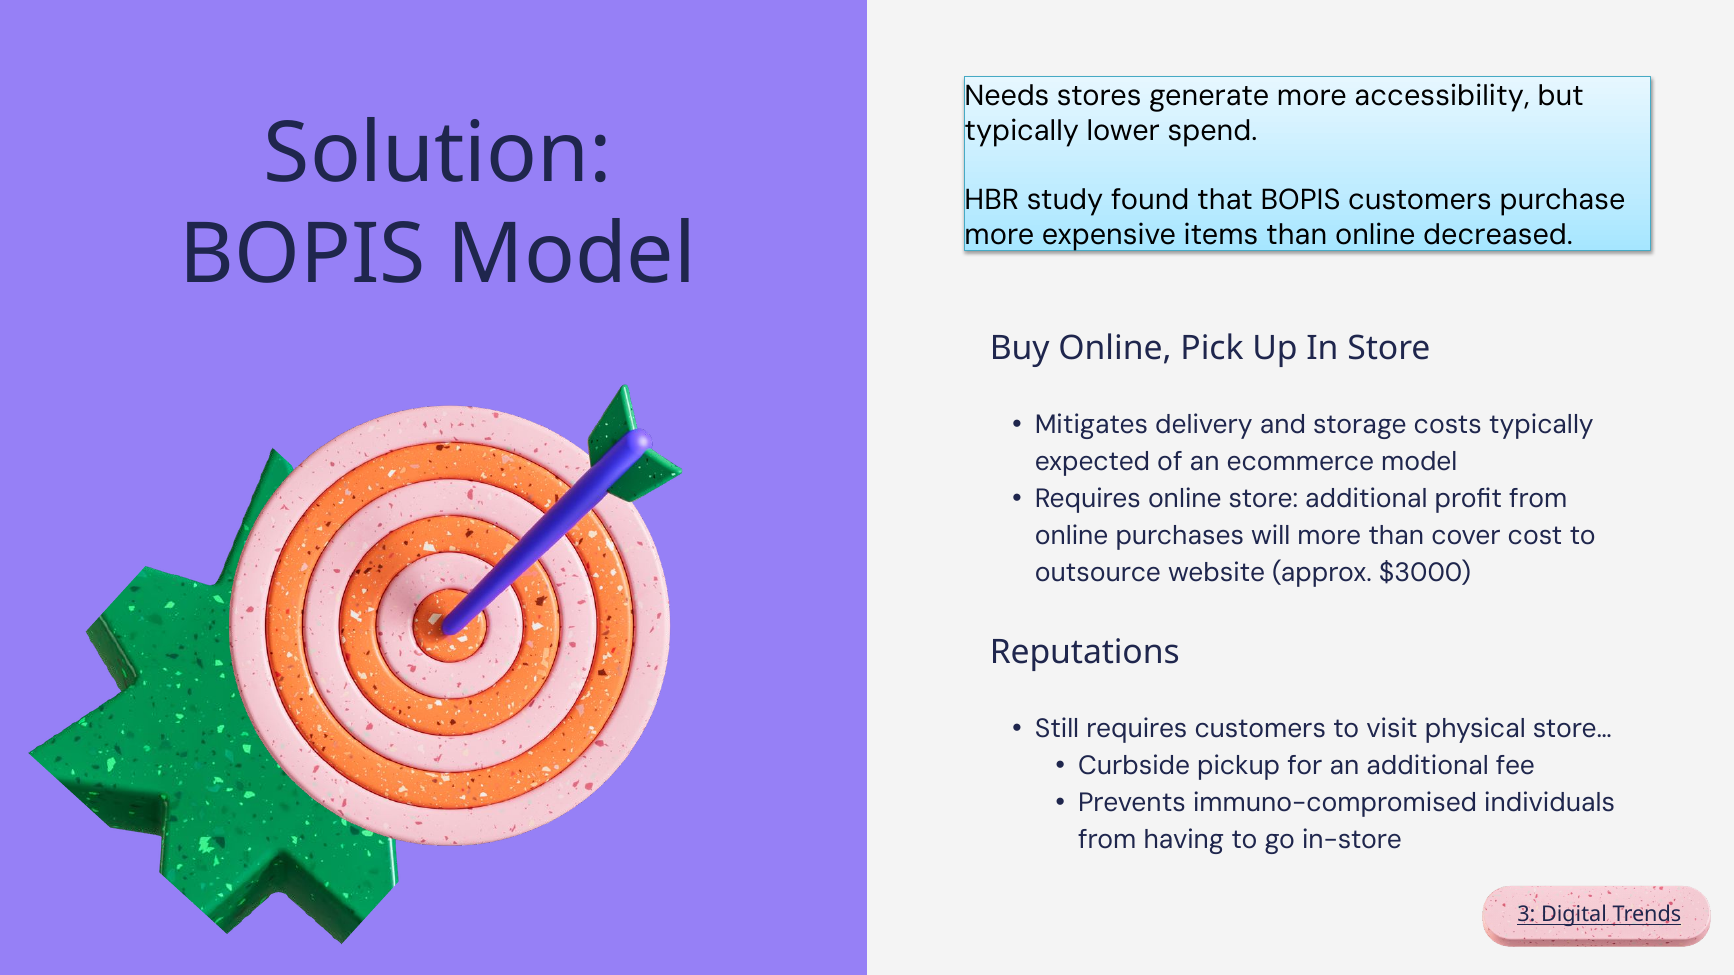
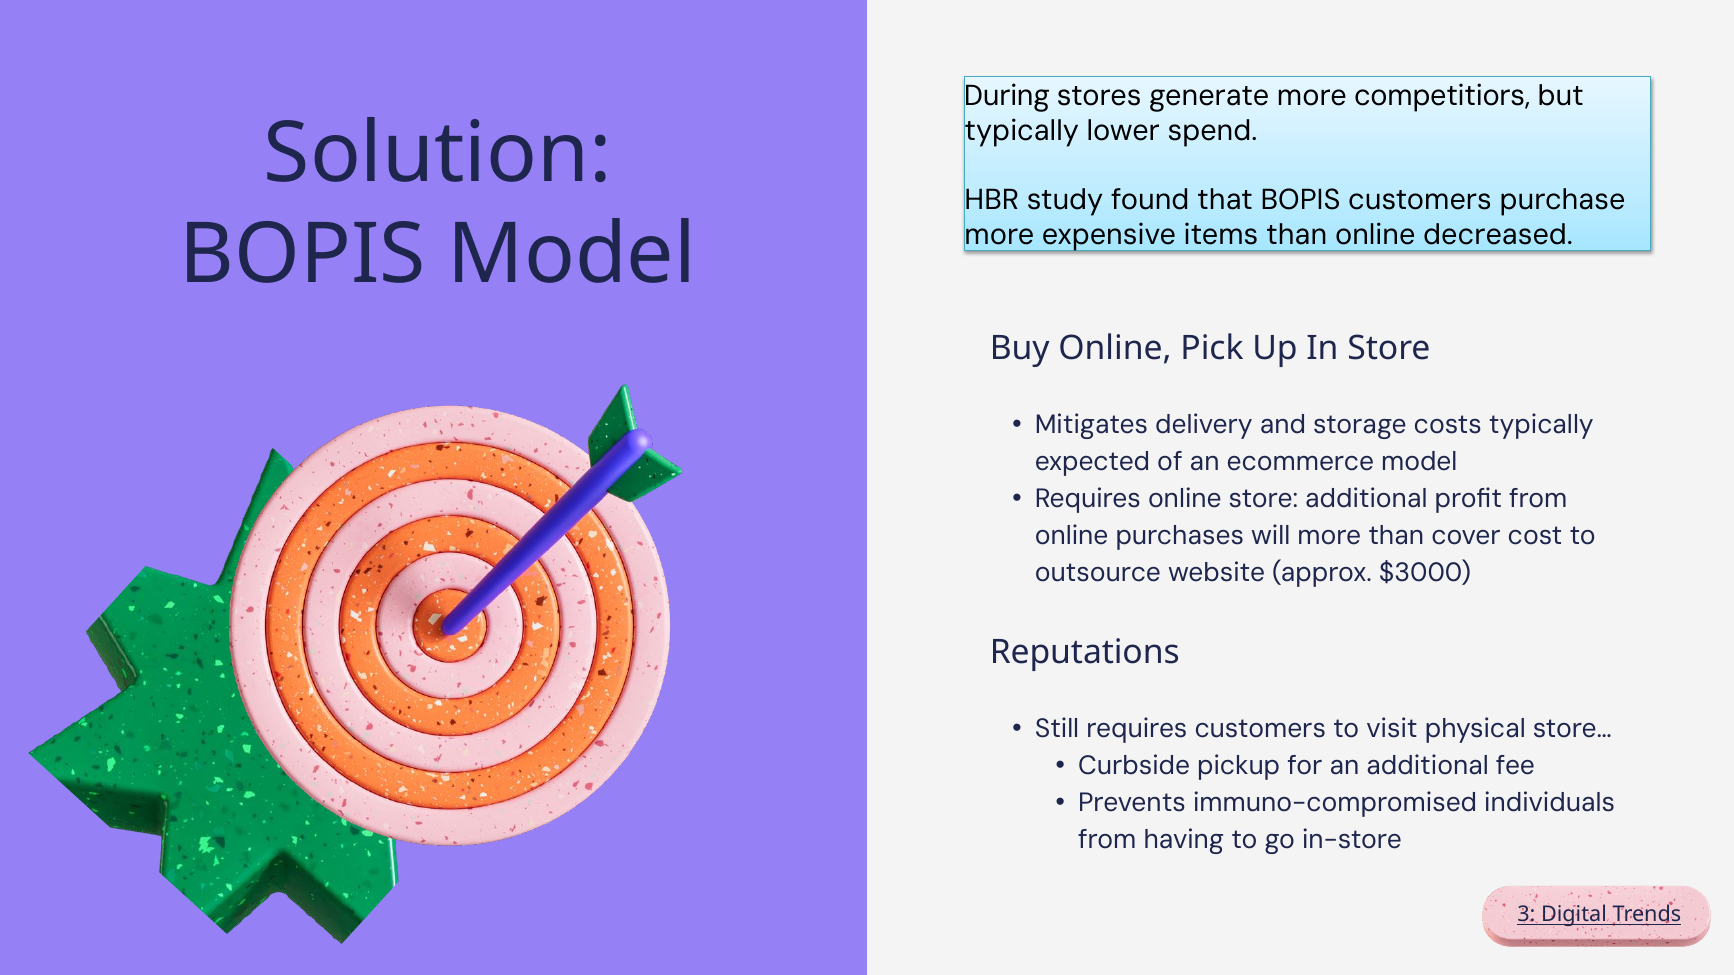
Needs: Needs -> During
accessibility: accessibility -> competitiors
